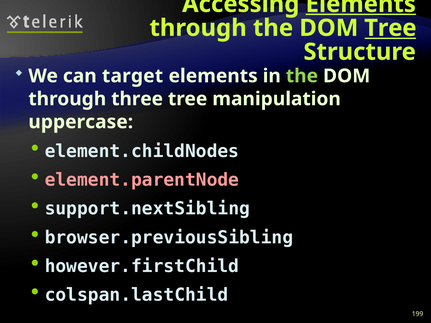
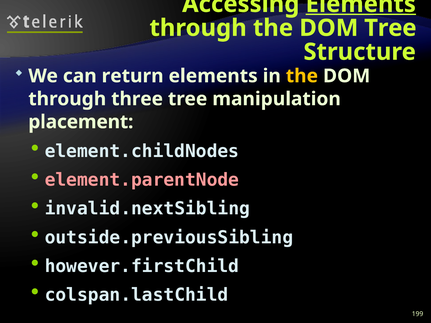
Tree at (390, 28) underline: present -> none
target: target -> return
the at (302, 76) colour: light green -> yellow
uppercase: uppercase -> placement
support.nextSibling: support.nextSibling -> invalid.nextSibling
browser.previousSibling: browser.previousSibling -> outside.previousSibling
